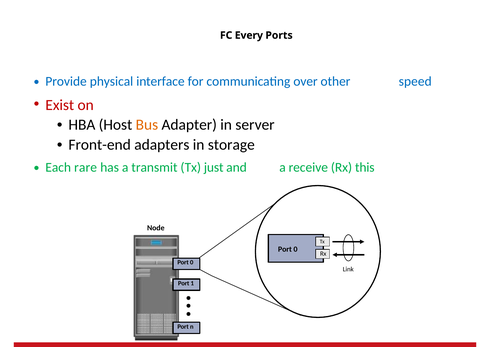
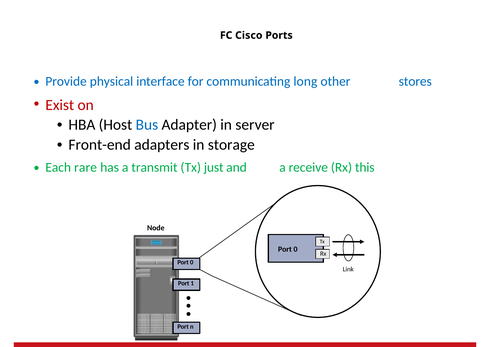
Every: Every -> Cisco
over: over -> long
speed: speed -> stores
Bus colour: orange -> blue
